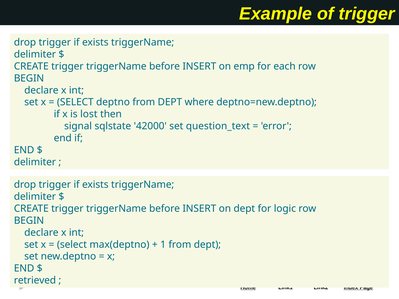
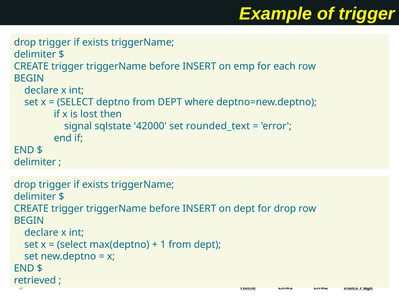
question_text: question_text -> rounded_text
for logic: logic -> drop
